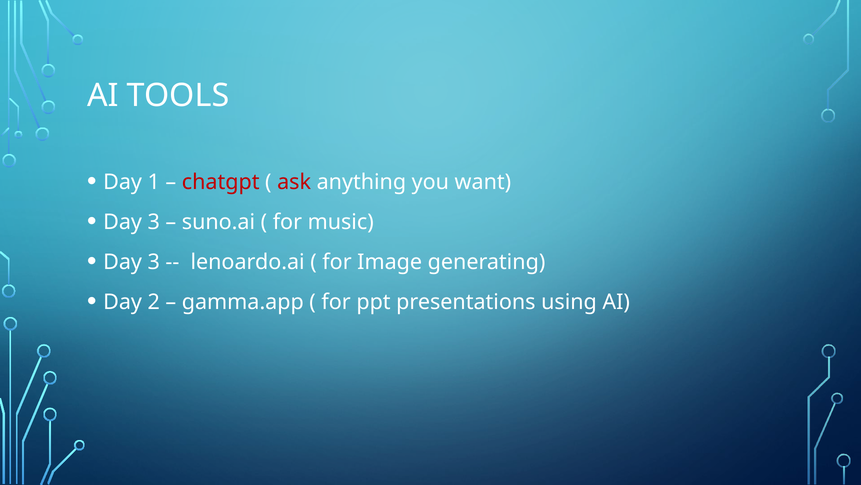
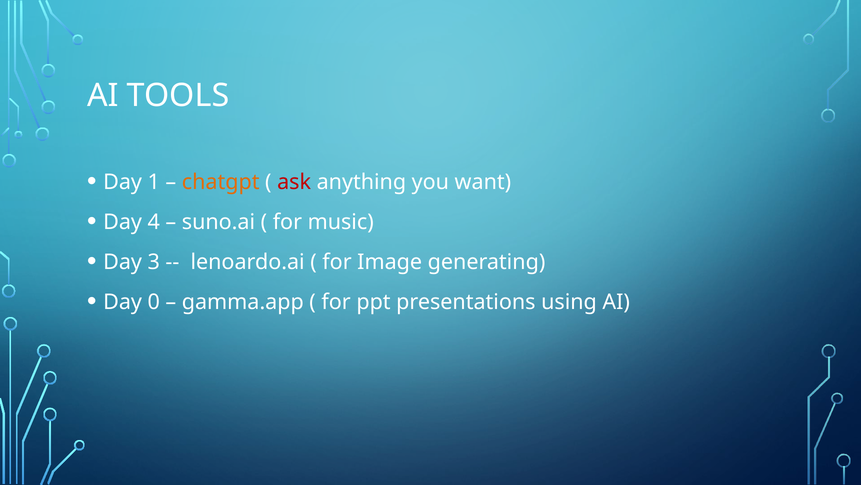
chatgpt colour: red -> orange
3 at (154, 222): 3 -> 4
2: 2 -> 0
